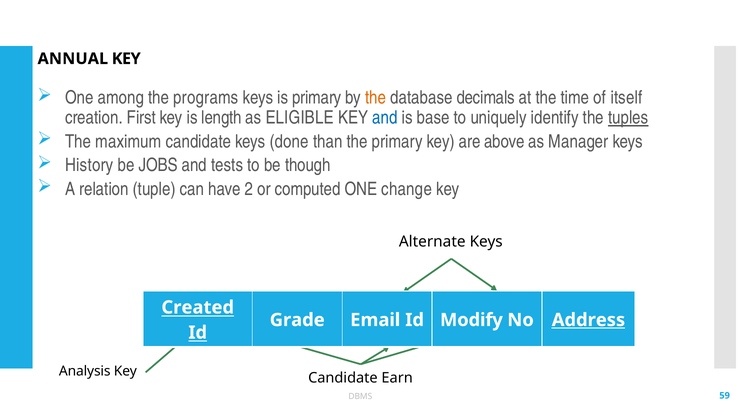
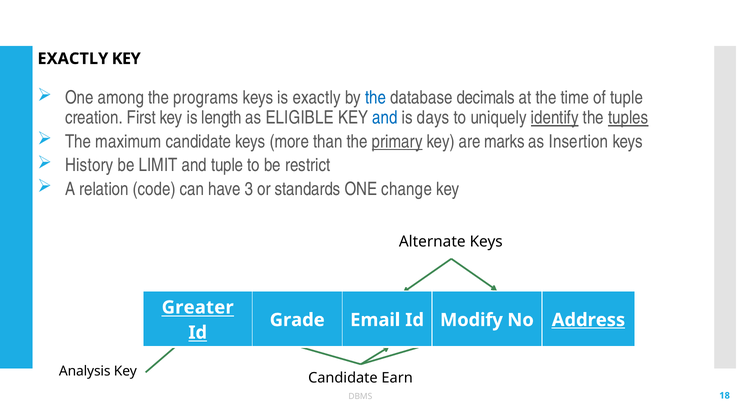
ANNUAL at (73, 59): ANNUAL -> EXACTLY
is primary: primary -> exactly
the at (376, 98) colour: orange -> blue
of itself: itself -> tuple
base: base -> days
identify underline: none -> present
done: done -> more
primary at (397, 141) underline: none -> present
above: above -> marks
Manager: Manager -> Insertion
JOBS: JOBS -> LIMIT
and tests: tests -> tuple
though: though -> restrict
tuple: tuple -> code
2: 2 -> 3
computed: computed -> standards
Created: Created -> Greater
59: 59 -> 18
